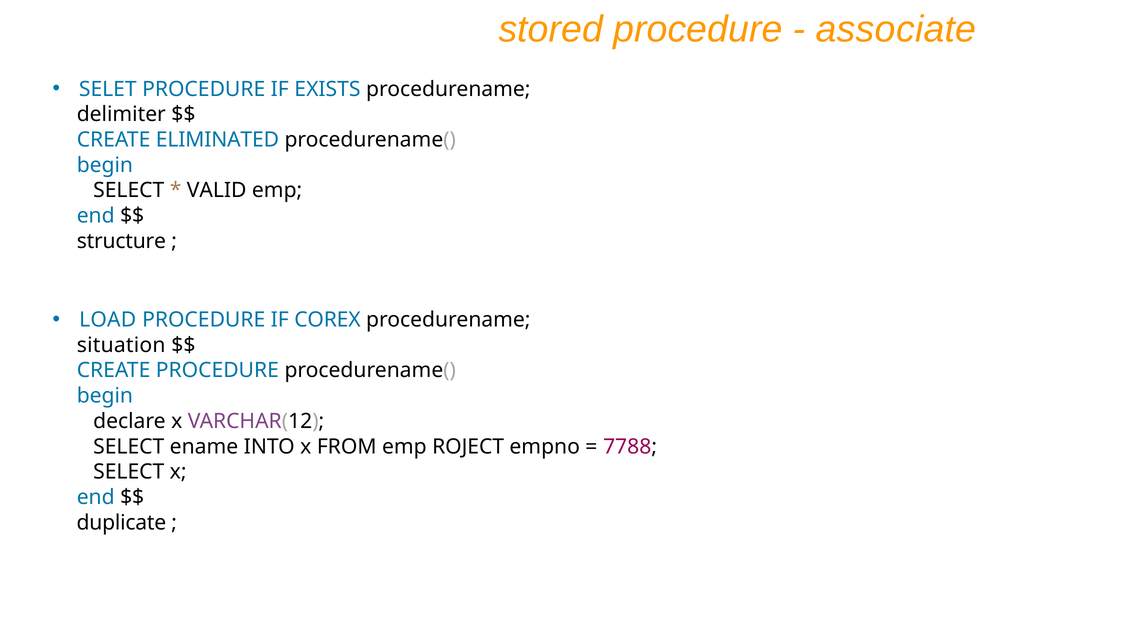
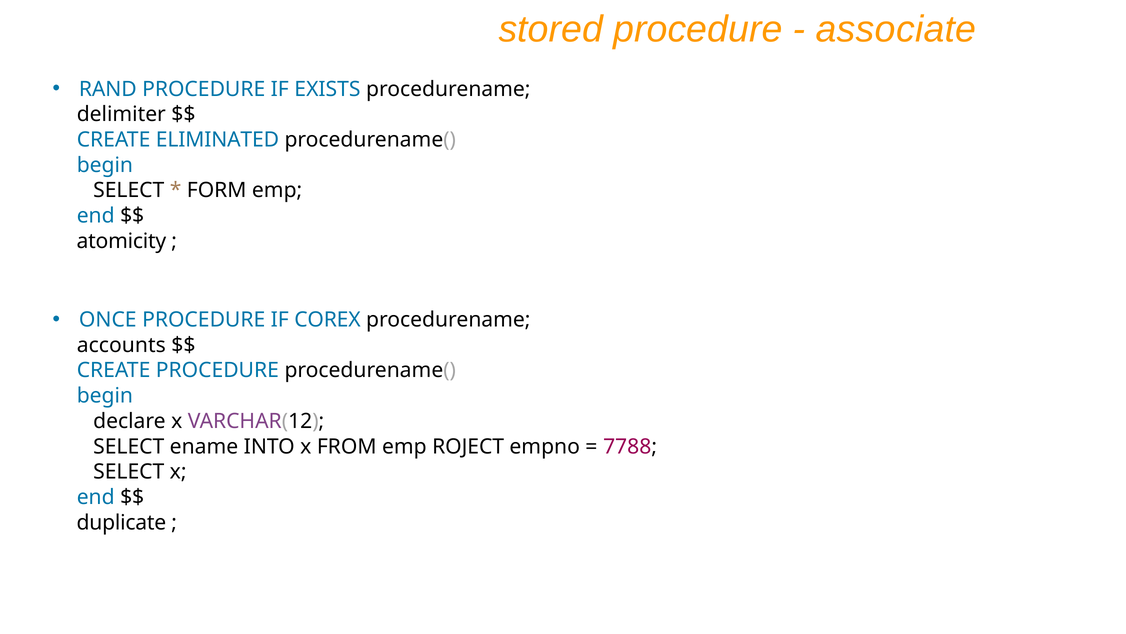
SELET: SELET -> RAND
VALID: VALID -> FORM
structure: structure -> atomicity
LOAD: LOAD -> ONCE
situation: situation -> accounts
